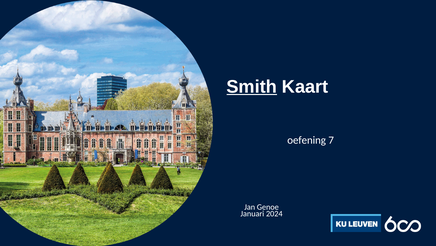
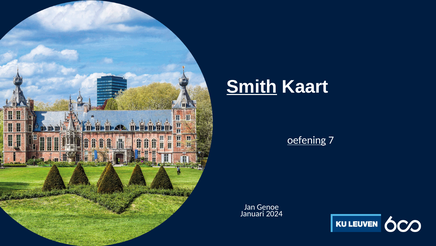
oefening underline: none -> present
